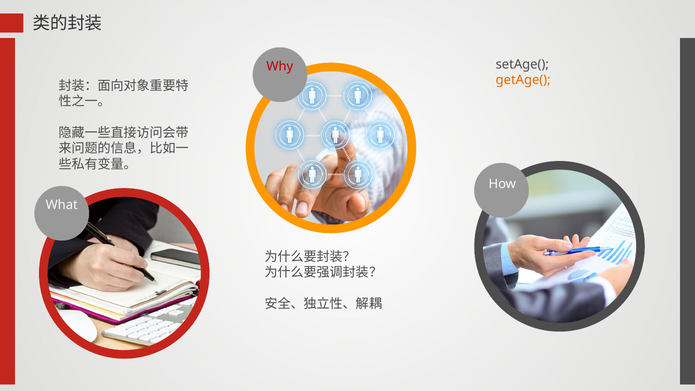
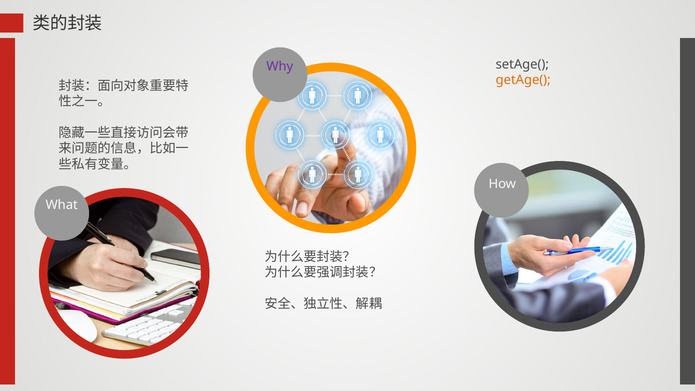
Why colour: red -> purple
